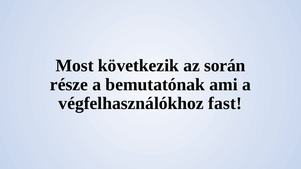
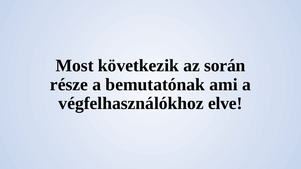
fast: fast -> elve
